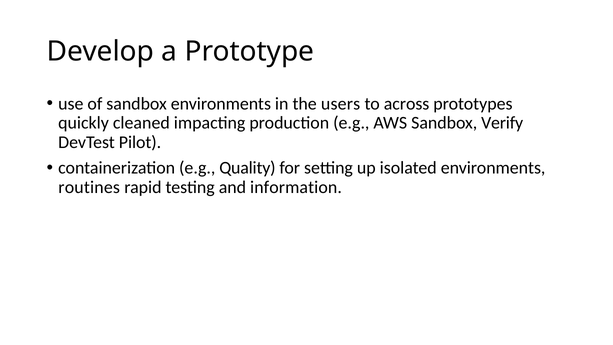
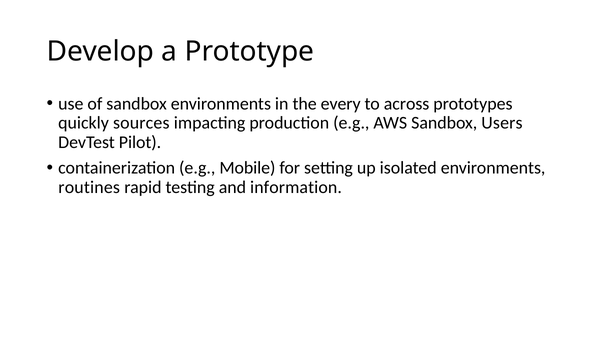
users: users -> every
cleaned: cleaned -> sources
Verify: Verify -> Users
Quality: Quality -> Mobile
